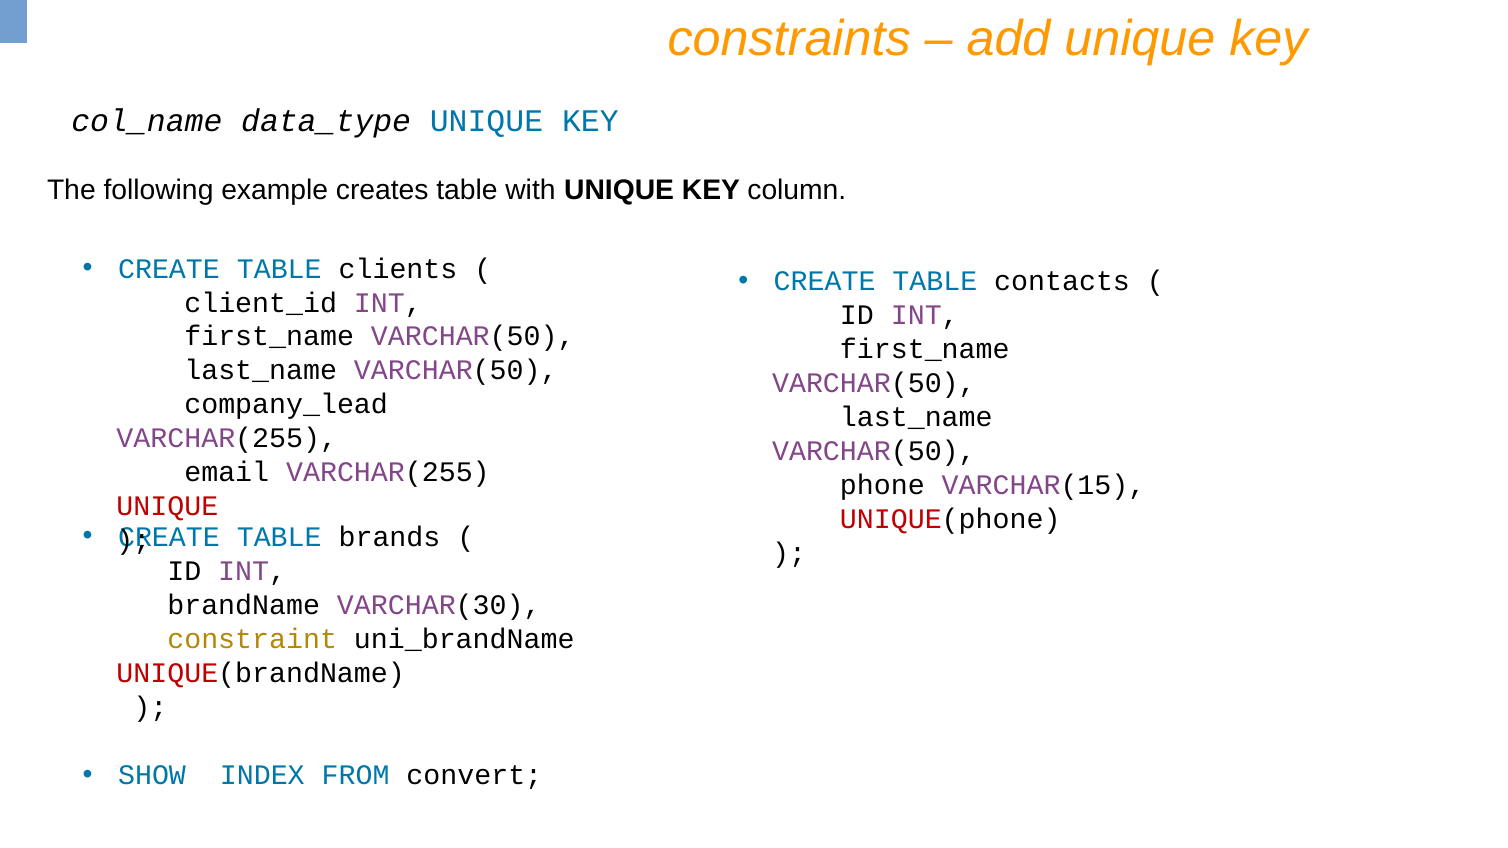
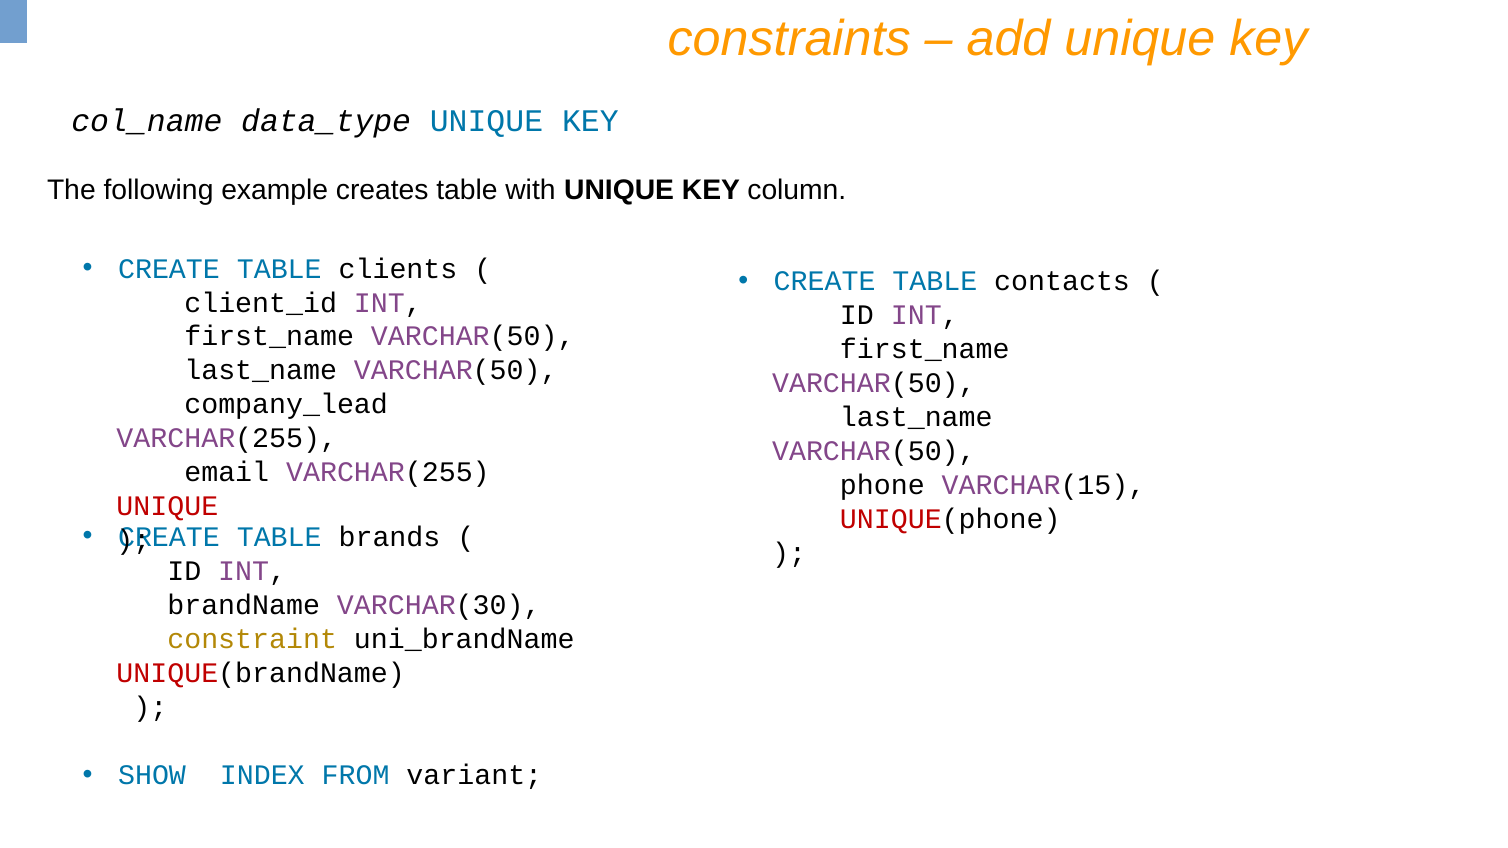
convert: convert -> variant
